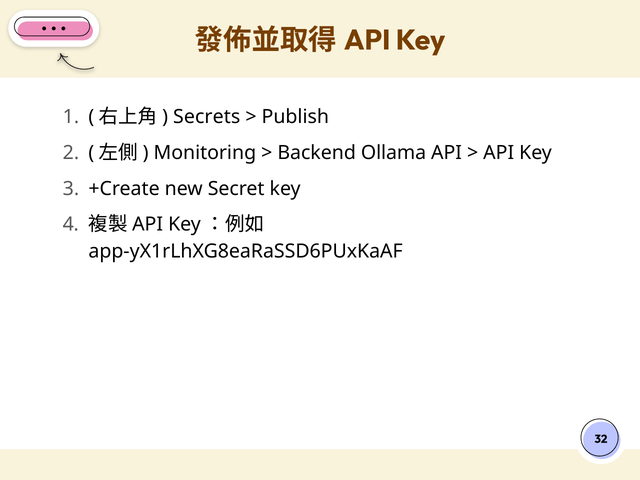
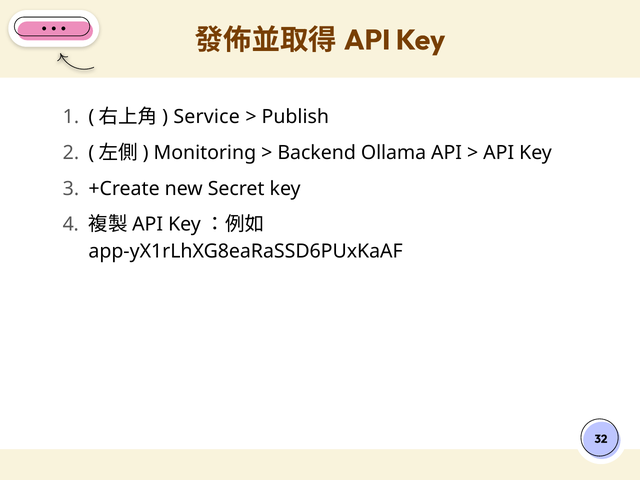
Secrets: Secrets -> Service
